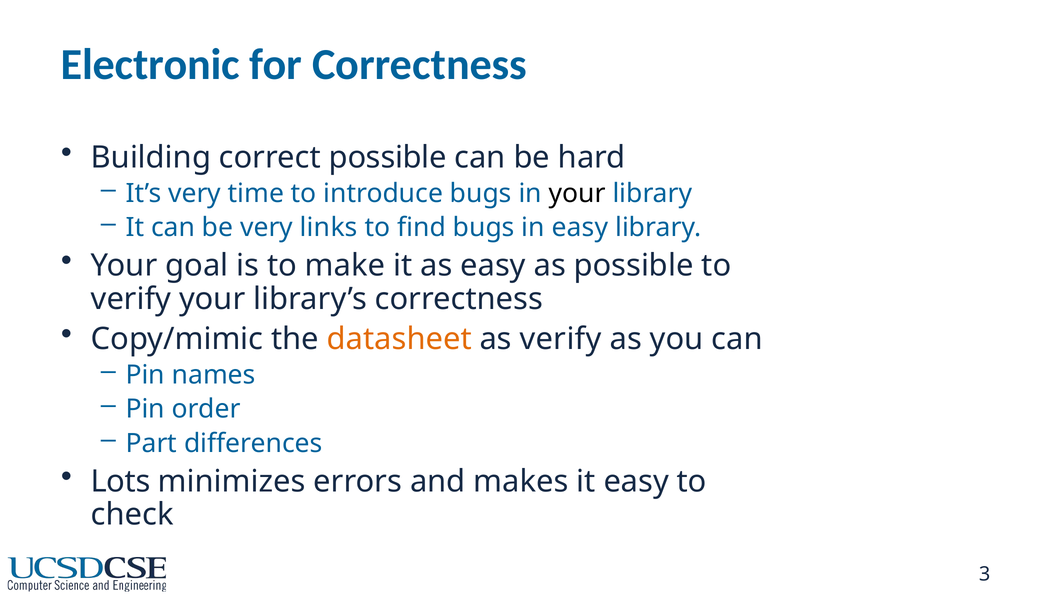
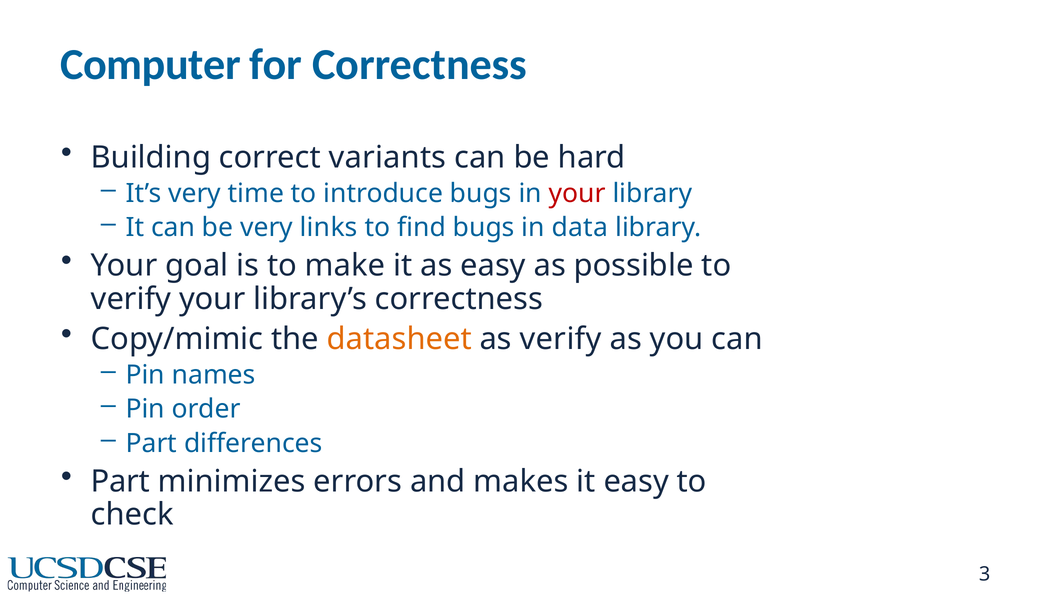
Electronic: Electronic -> Computer
correct possible: possible -> variants
your at (577, 193) colour: black -> red
in easy: easy -> data
Lots at (121, 481): Lots -> Part
